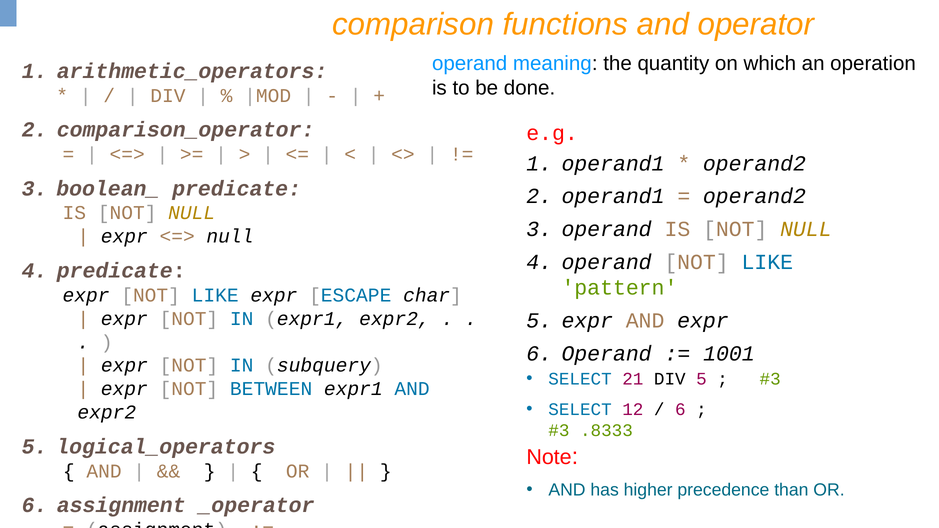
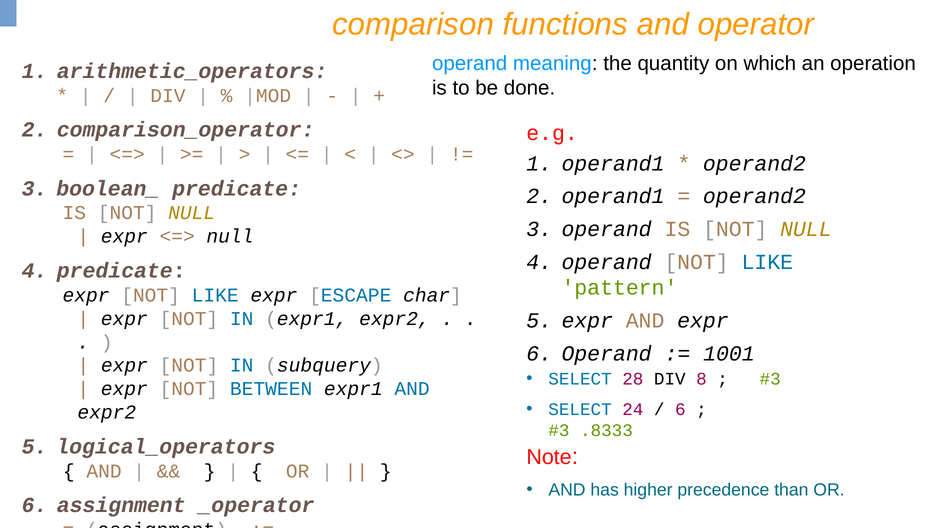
21: 21 -> 28
DIV 5: 5 -> 8
12: 12 -> 24
